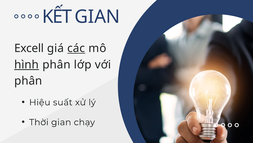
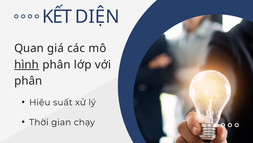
KẾT GIAN: GIAN -> DIỆN
Excell: Excell -> Quan
các underline: present -> none
